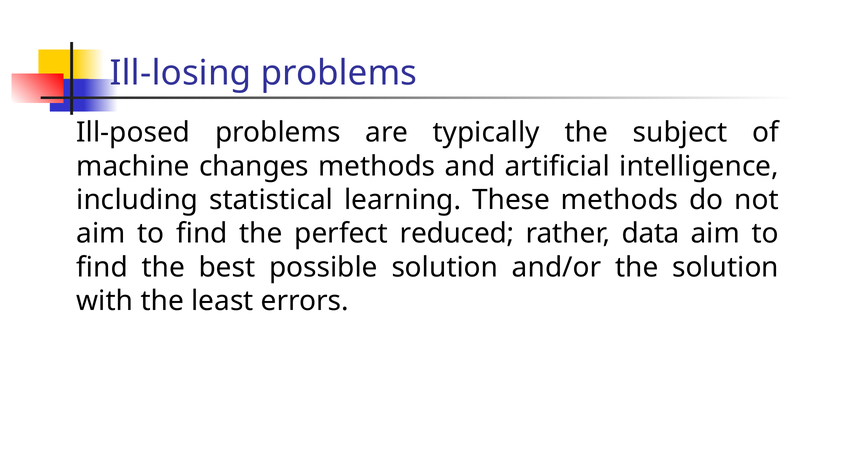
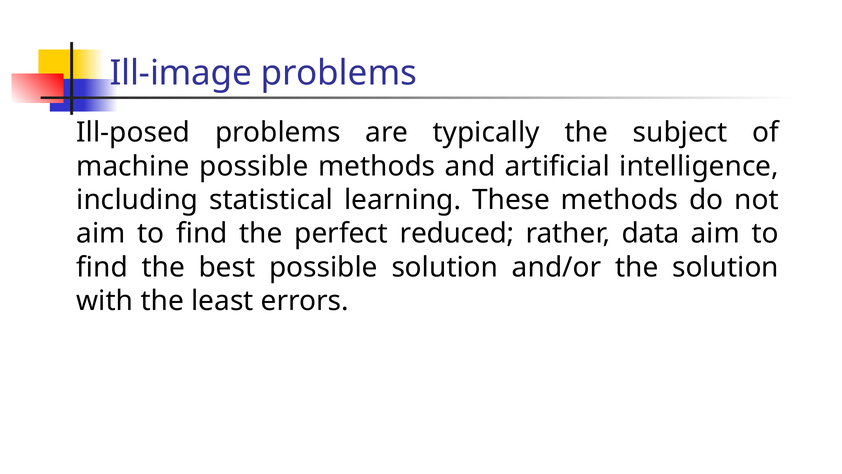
Ill-losing: Ill-losing -> Ill-image
machine changes: changes -> possible
